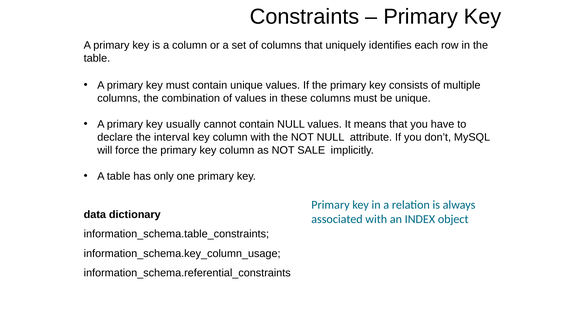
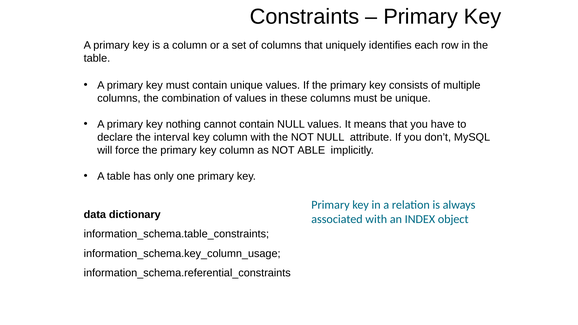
usually: usually -> nothing
SALE: SALE -> ABLE
